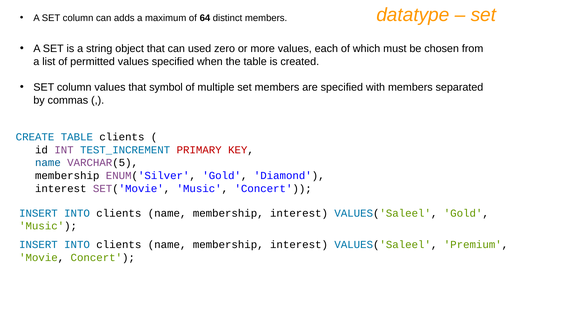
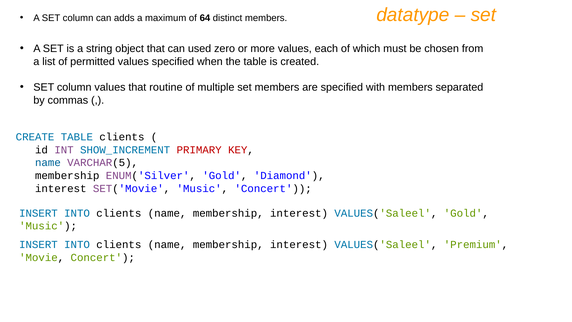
symbol: symbol -> routine
TEST_INCREMENT: TEST_INCREMENT -> SHOW_INCREMENT
